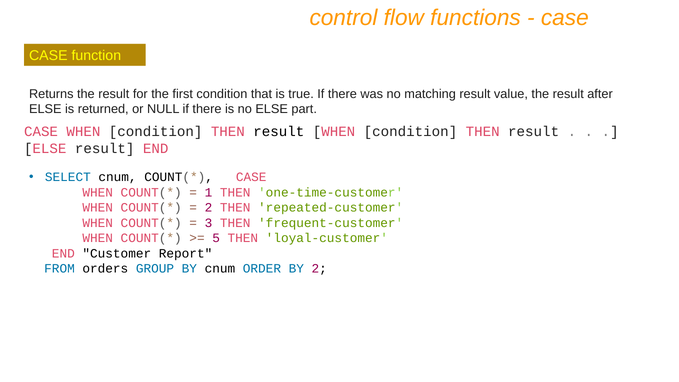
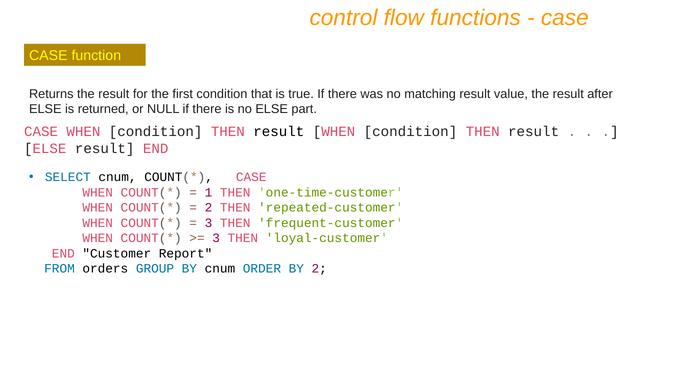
5 at (216, 238): 5 -> 3
